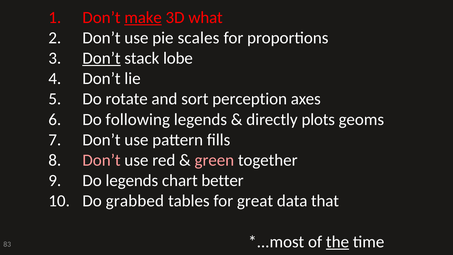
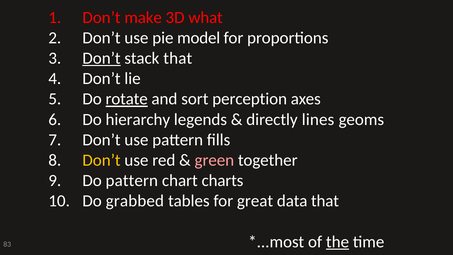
make underline: present -> none
scales: scales -> model
stack lobe: lobe -> that
rotate underline: none -> present
following: following -> hierarchy
plots: plots -> lines
Don’t at (101, 160) colour: pink -> yellow
Do legends: legends -> pattern
better: better -> charts
